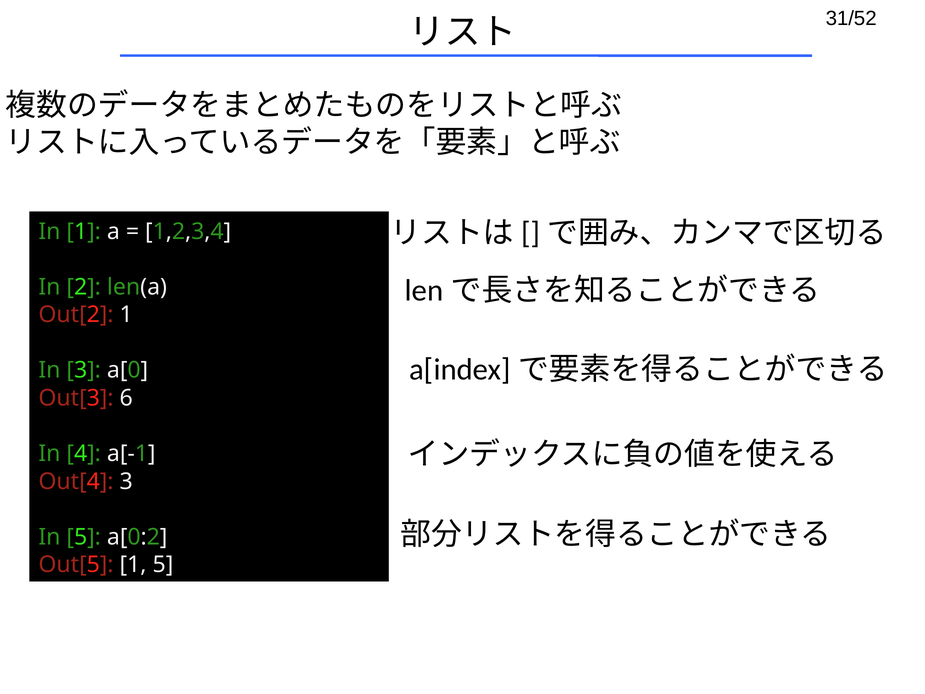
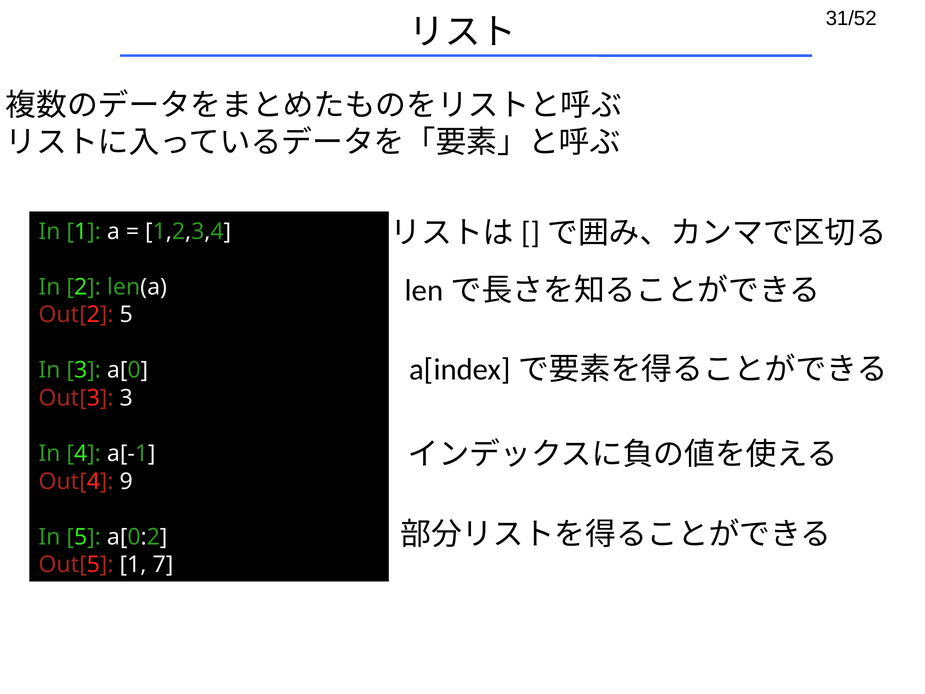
Out[2 1: 1 -> 5
Out[3 6: 6 -> 3
Out[4 3: 3 -> 9
1 5: 5 -> 7
